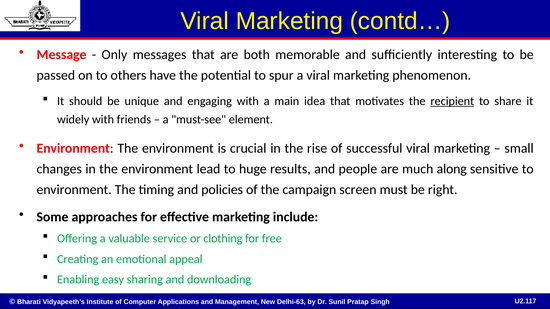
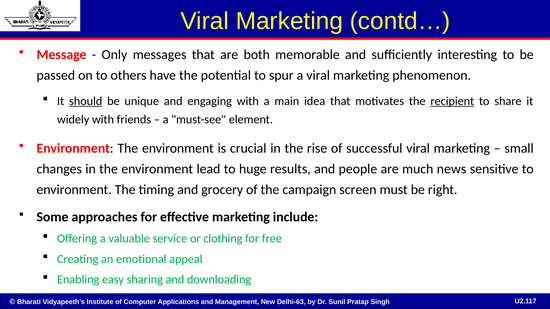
should underline: none -> present
along: along -> news
policies: policies -> grocery
